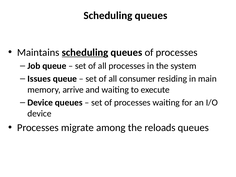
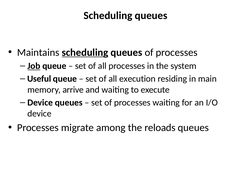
Job underline: none -> present
Issues: Issues -> Useful
consumer: consumer -> execution
